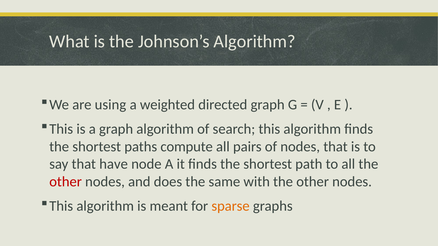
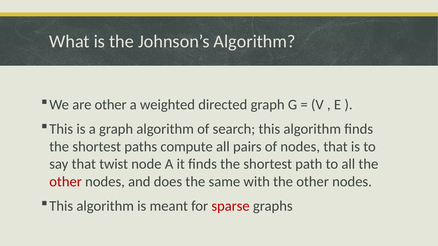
are using: using -> other
have: have -> twist
sparse colour: orange -> red
